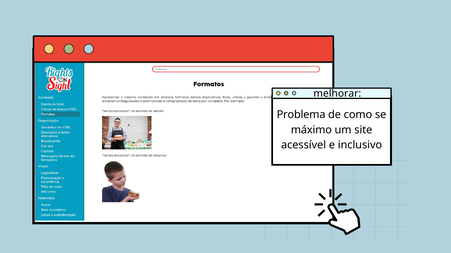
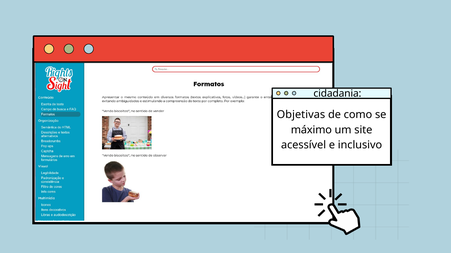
melhorar: melhorar -> cidadania
Problema: Problema -> Objetivas
